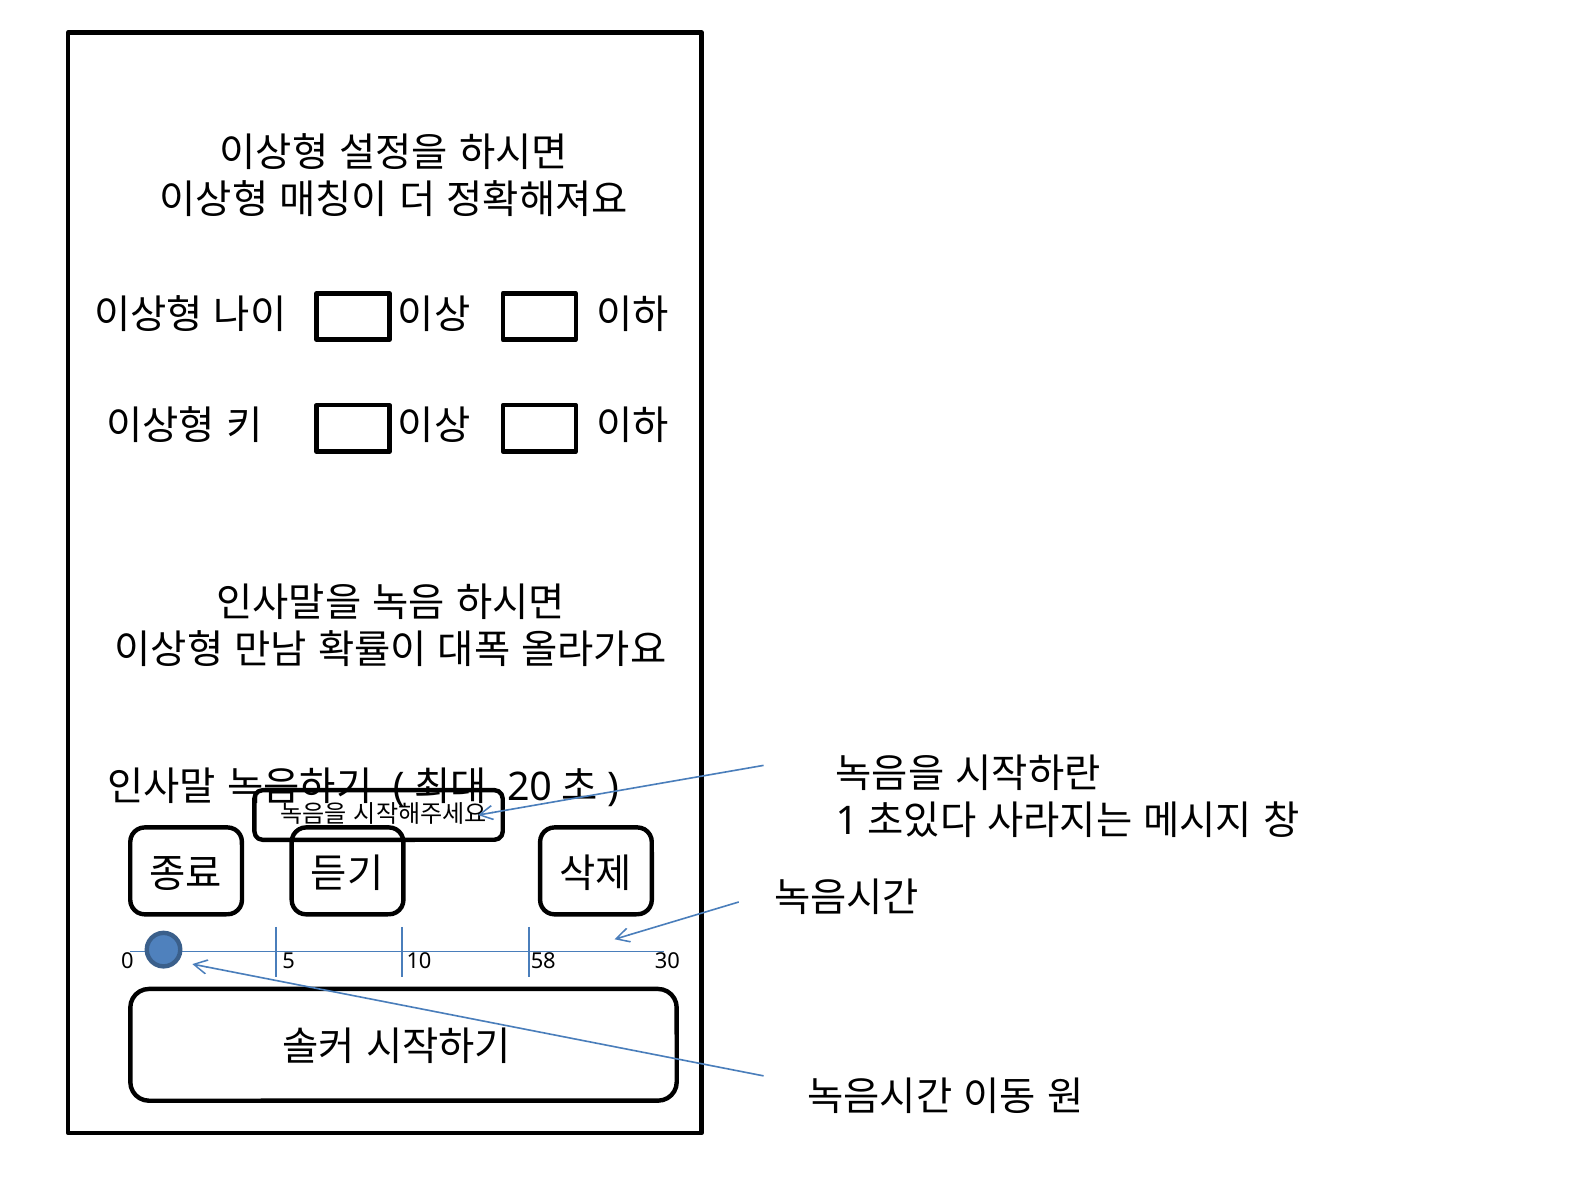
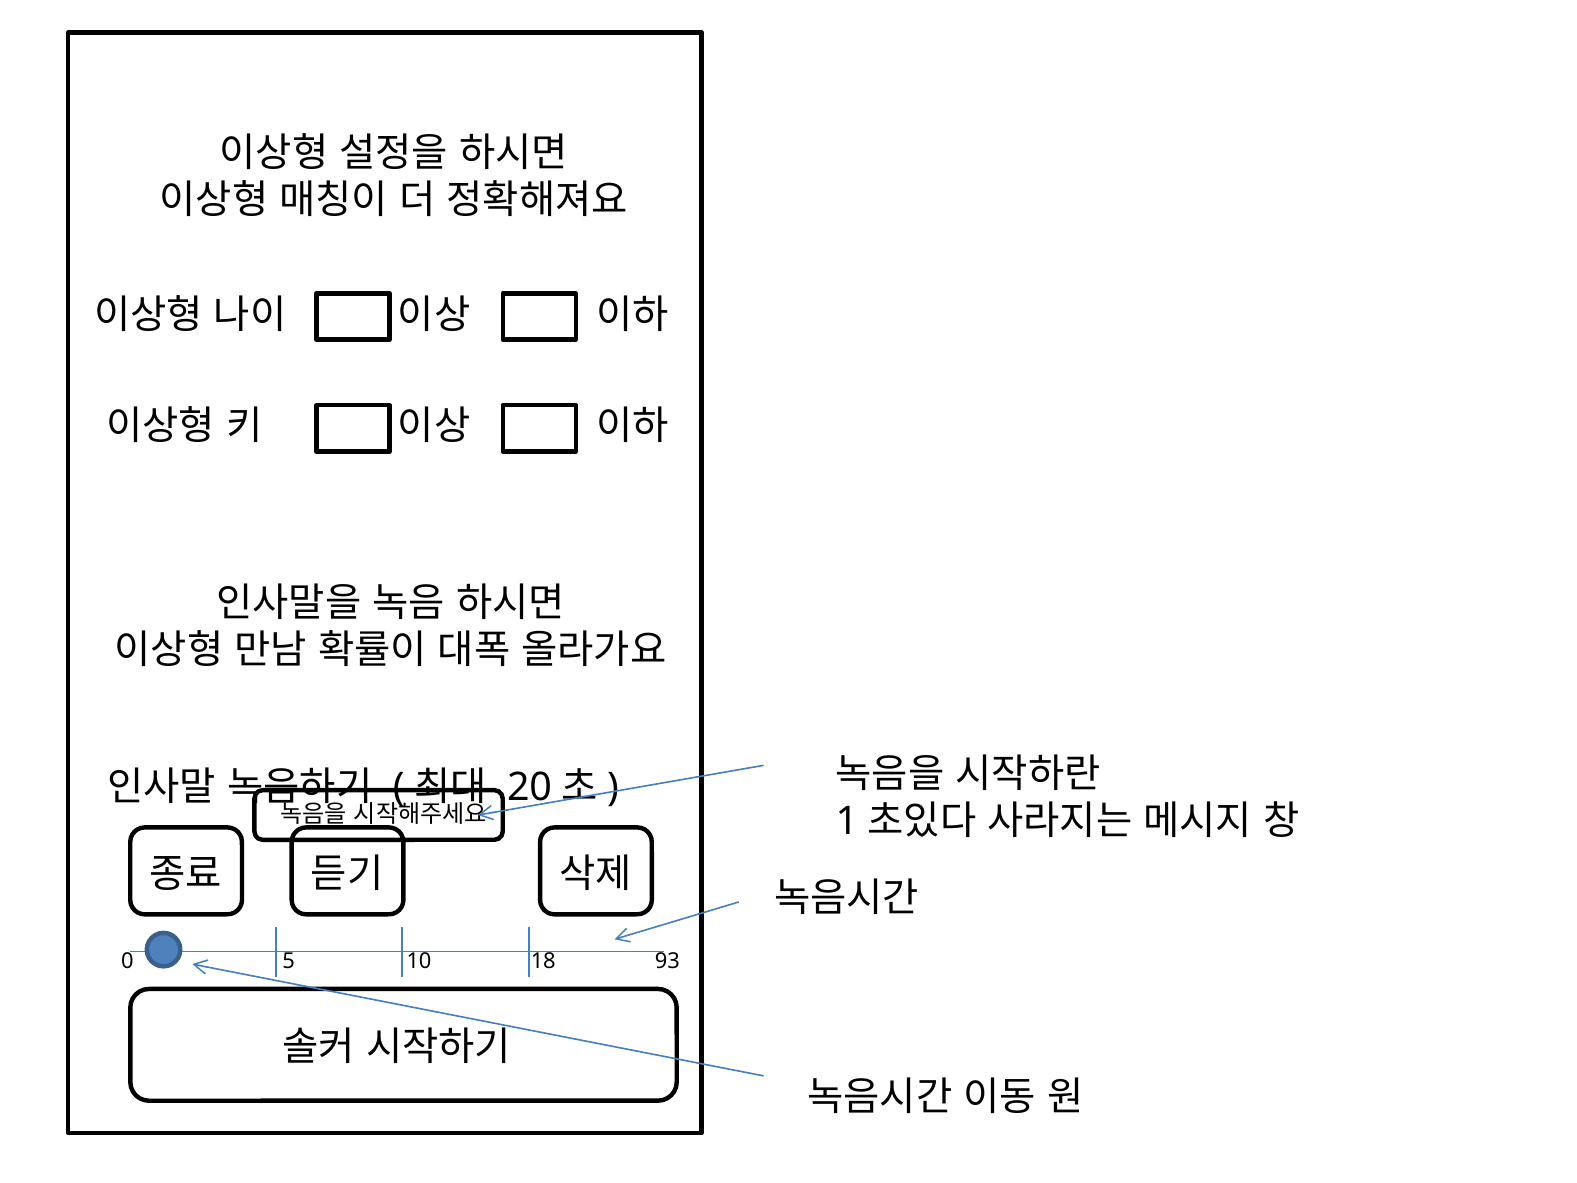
58: 58 -> 18
30: 30 -> 93
